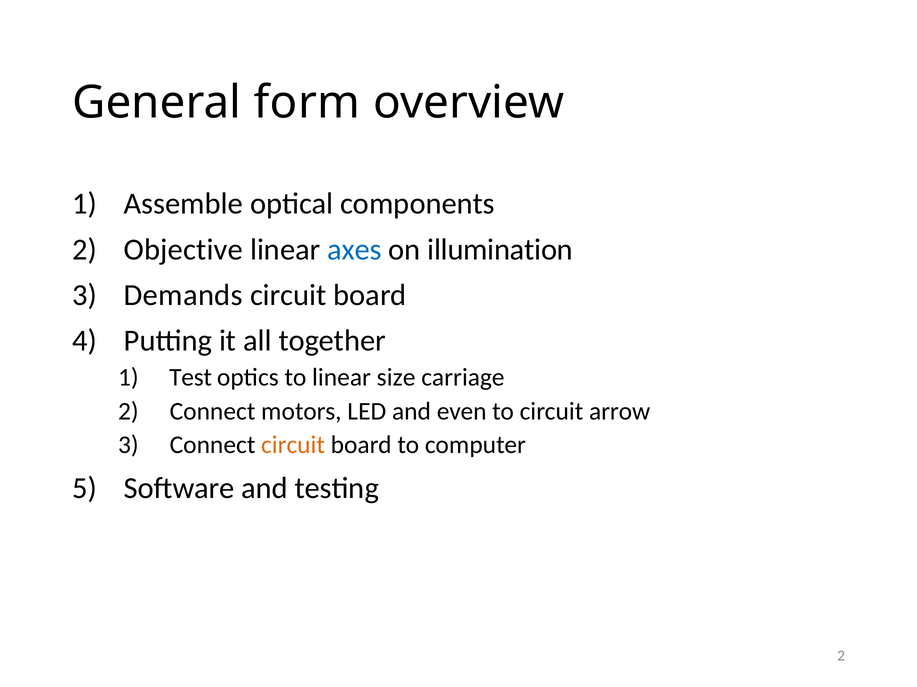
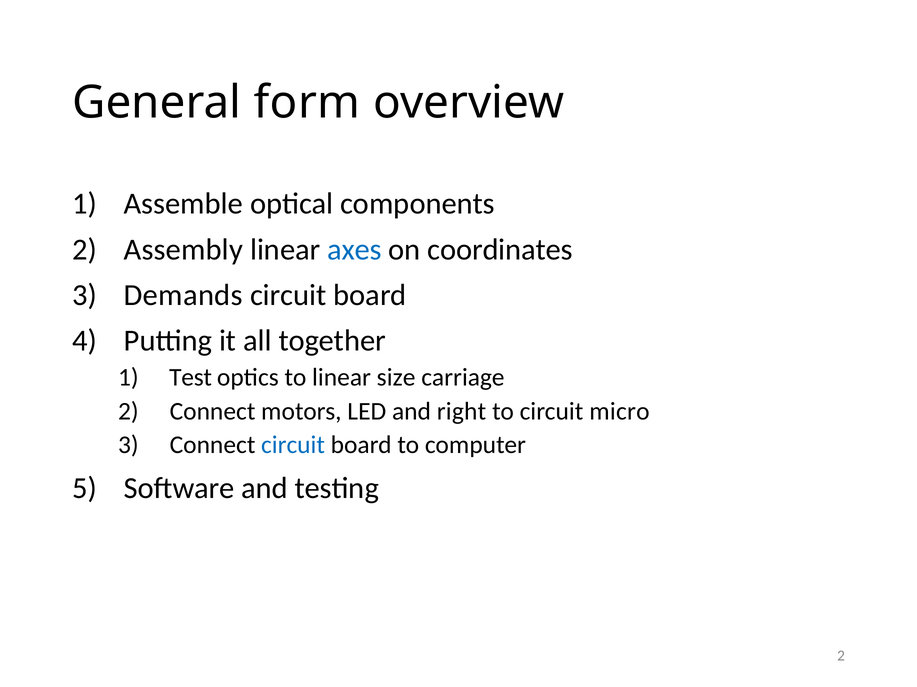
Objective: Objective -> Assembly
illumination: illumination -> coordinates
even: even -> right
arrow: arrow -> micro
circuit at (293, 446) colour: orange -> blue
